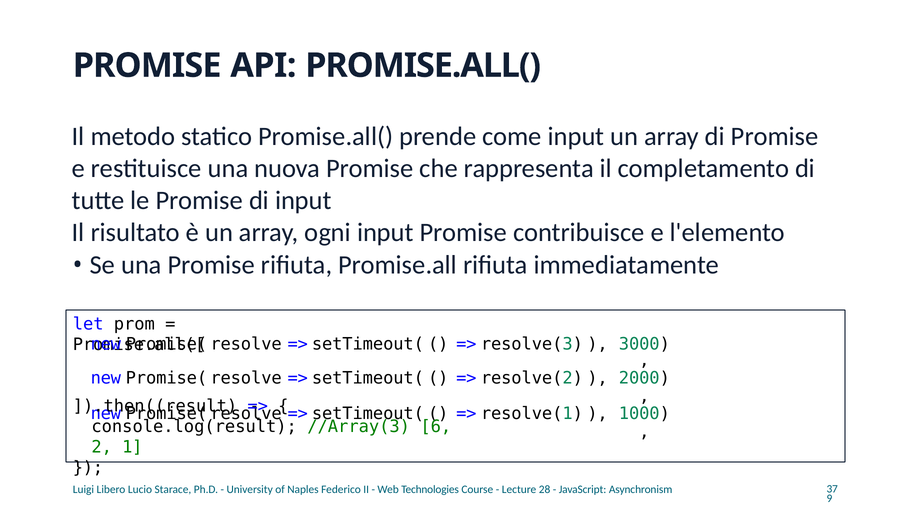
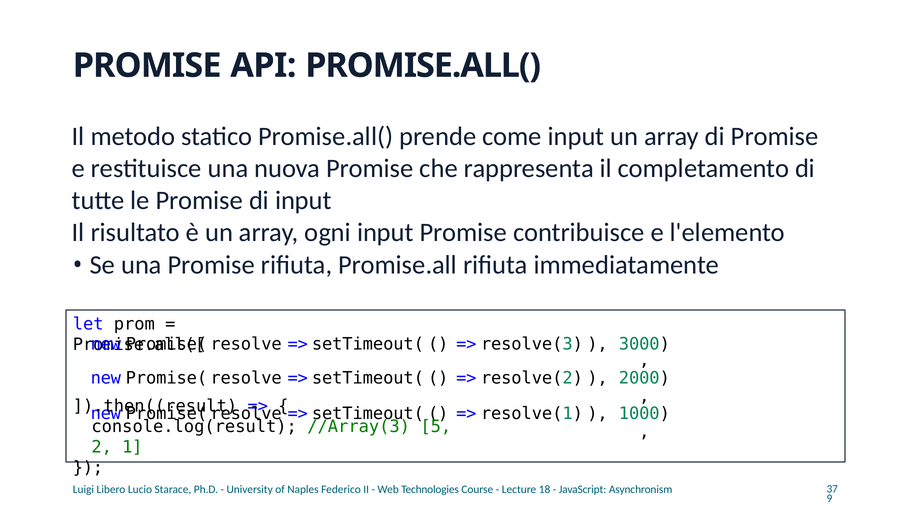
6: 6 -> 5
28: 28 -> 18
